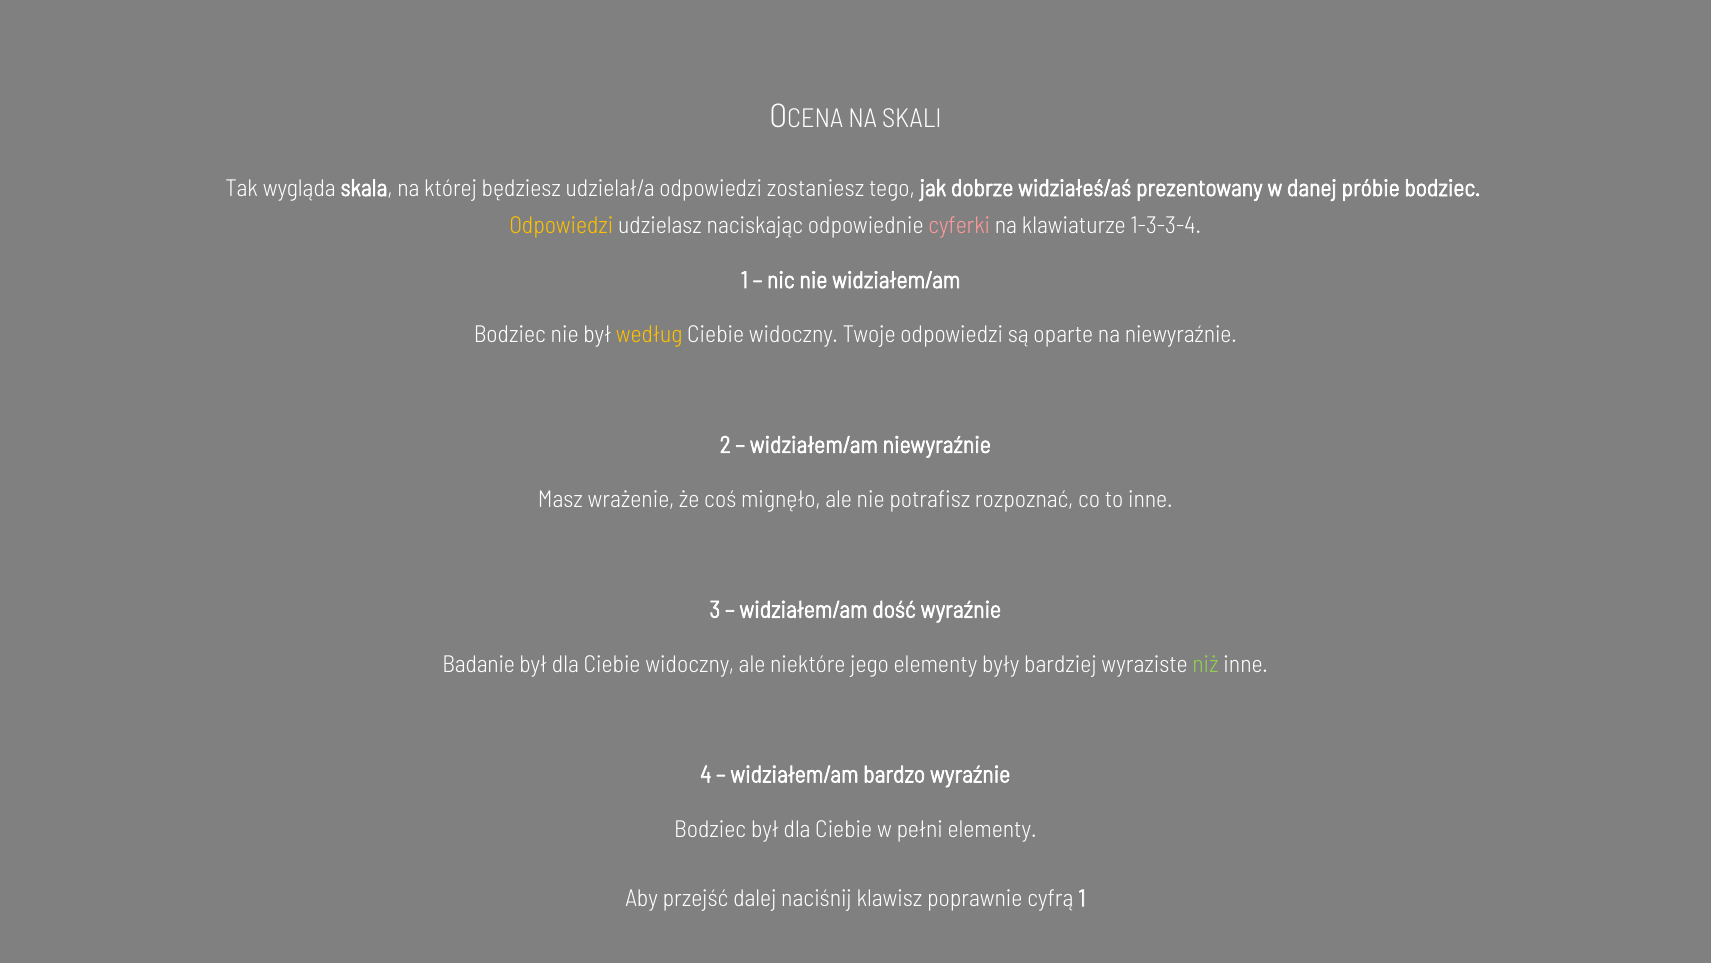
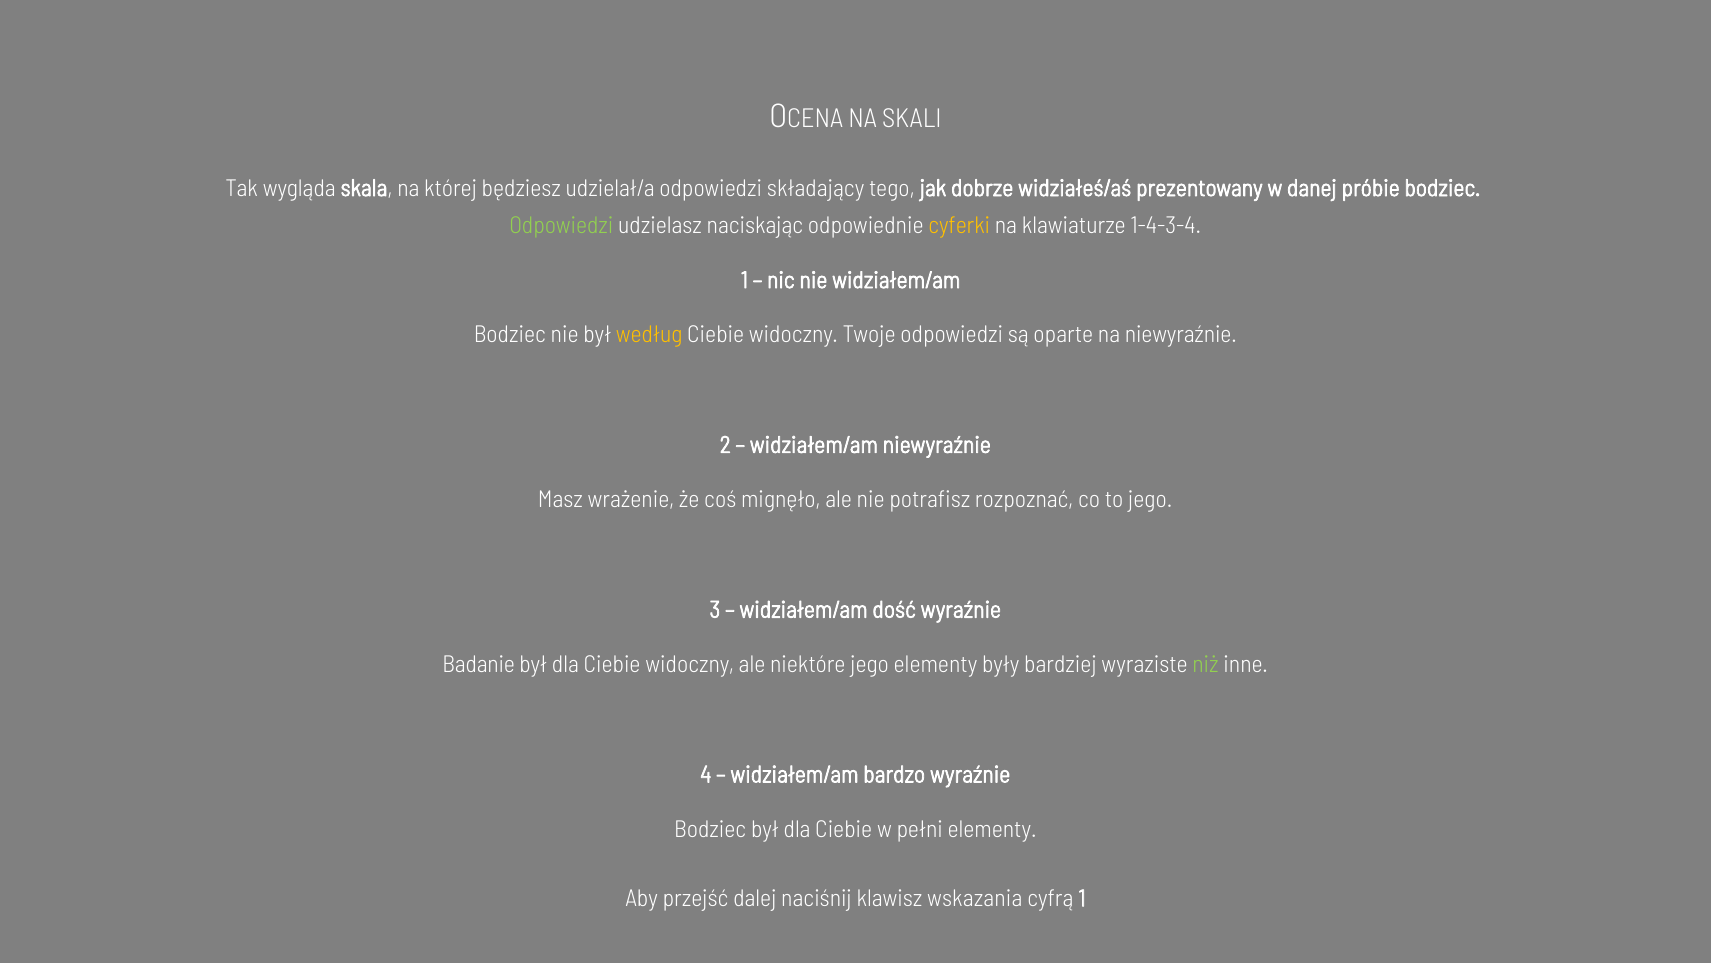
zostaniesz: zostaniesz -> składający
Odpowiedzi at (561, 225) colour: yellow -> light green
cyferki colour: pink -> yellow
1-3-3-4: 1-3-3-4 -> 1-4-3-4
to inne: inne -> jego
poprawnie: poprawnie -> wskazania
